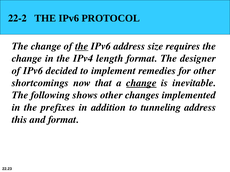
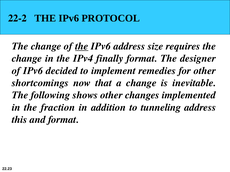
length: length -> finally
change at (141, 83) underline: present -> none
prefixes: prefixes -> fraction
